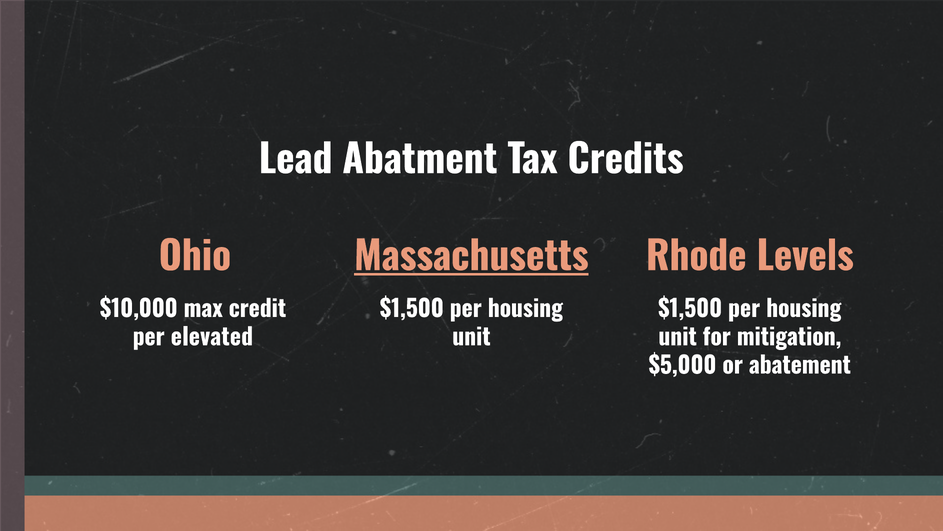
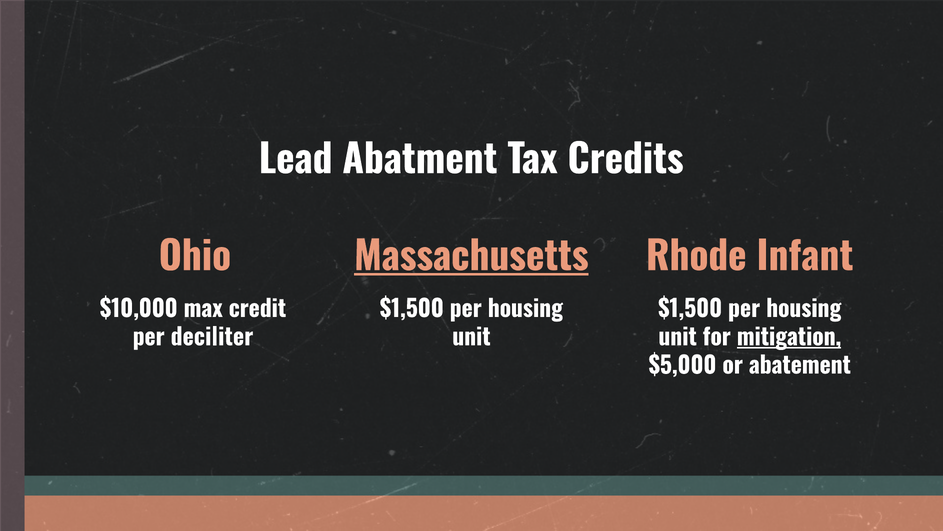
Levels: Levels -> Infant
elevated: elevated -> deciliter
mitigation underline: none -> present
